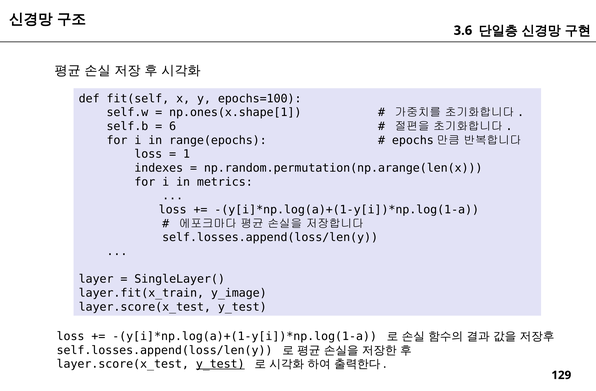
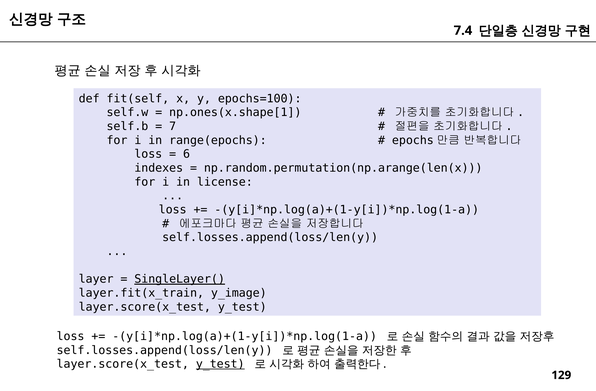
3.6: 3.6 -> 7.4
6: 6 -> 7
1: 1 -> 6
metrics: metrics -> license
SingleLayer( underline: none -> present
